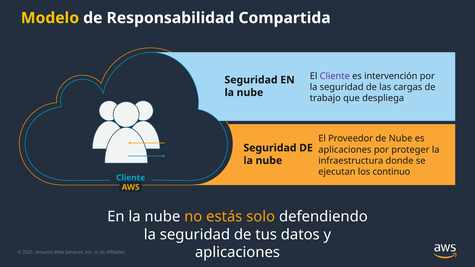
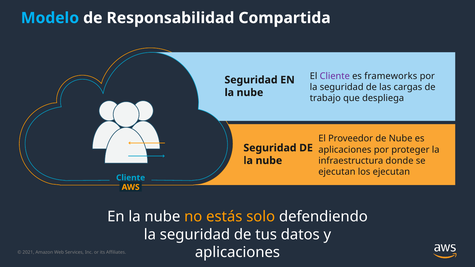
Modelo colour: yellow -> light blue
intervención: intervención -> frameworks
los continuo: continuo -> ejecutan
